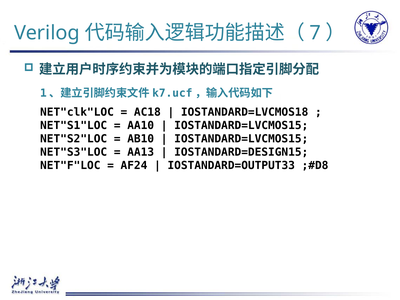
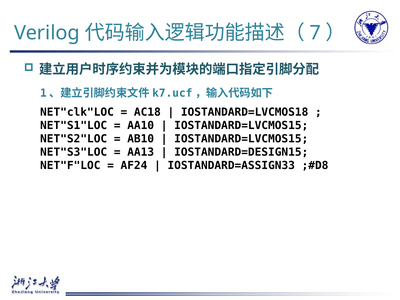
IOSTANDARD=OUTPUT33: IOSTANDARD=OUTPUT33 -> IOSTANDARD=ASSIGN33
